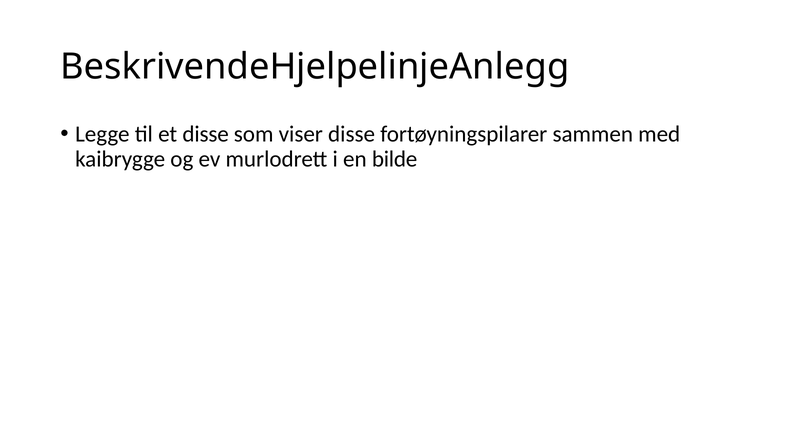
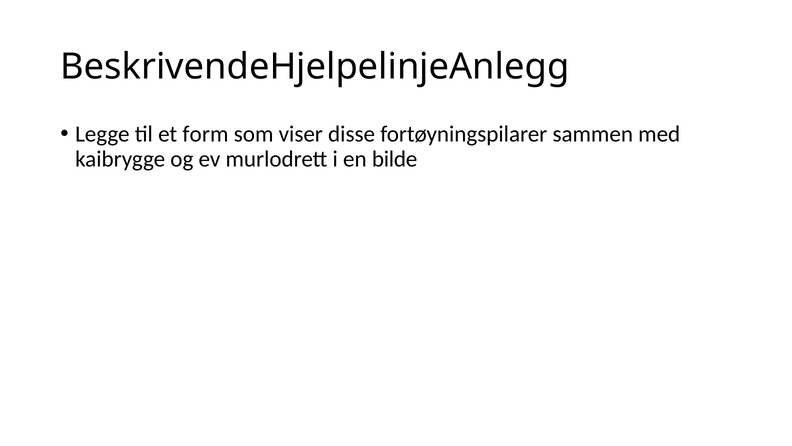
et disse: disse -> form
